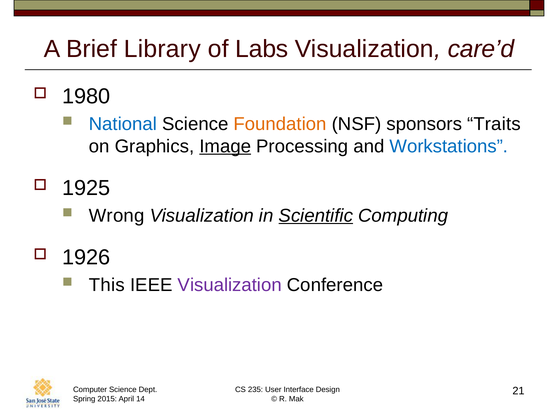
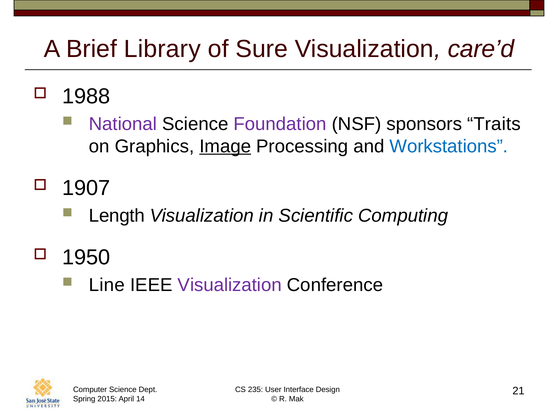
Labs: Labs -> Sure
1980: 1980 -> 1988
National colour: blue -> purple
Foundation colour: orange -> purple
1925: 1925 -> 1907
Wrong: Wrong -> Length
Scientific underline: present -> none
1926: 1926 -> 1950
This: This -> Line
